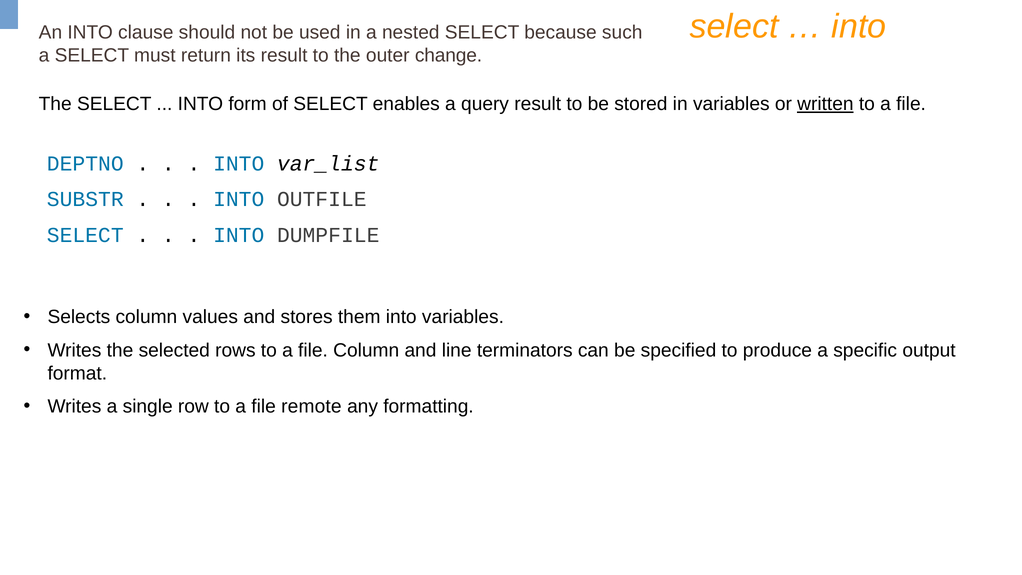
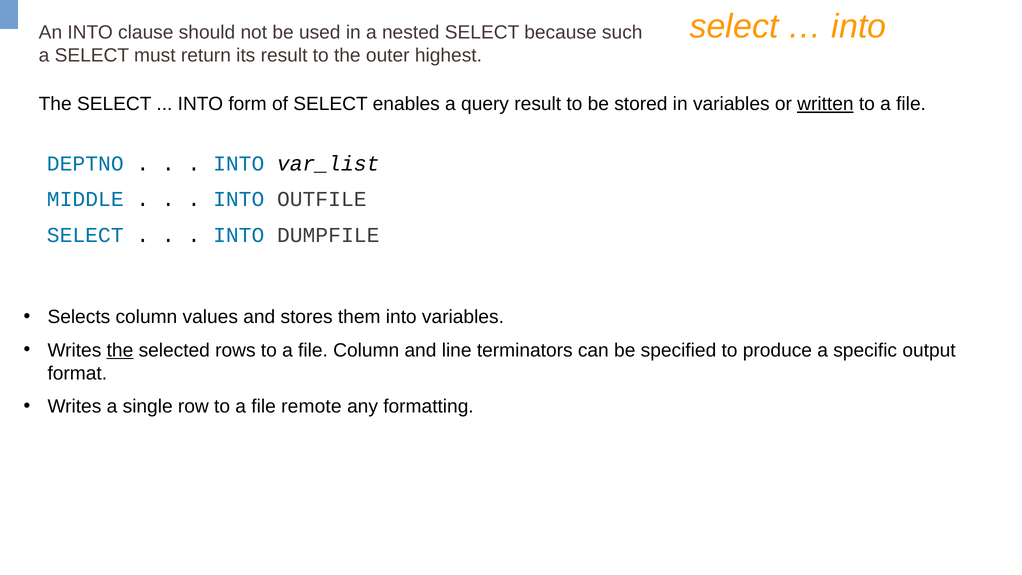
change: change -> highest
SUBSTR: SUBSTR -> MIDDLE
the at (120, 350) underline: none -> present
